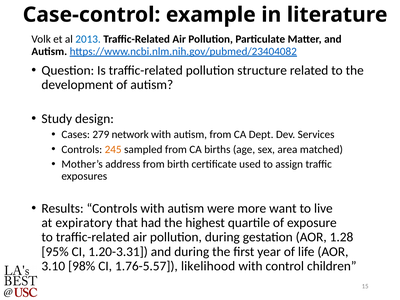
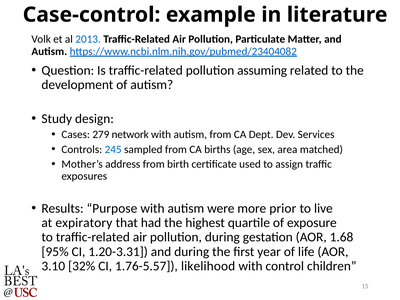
structure: structure -> assuming
245 colour: orange -> blue
Results Controls: Controls -> Purpose
want: want -> prior
1.28: 1.28 -> 1.68
98%: 98% -> 32%
